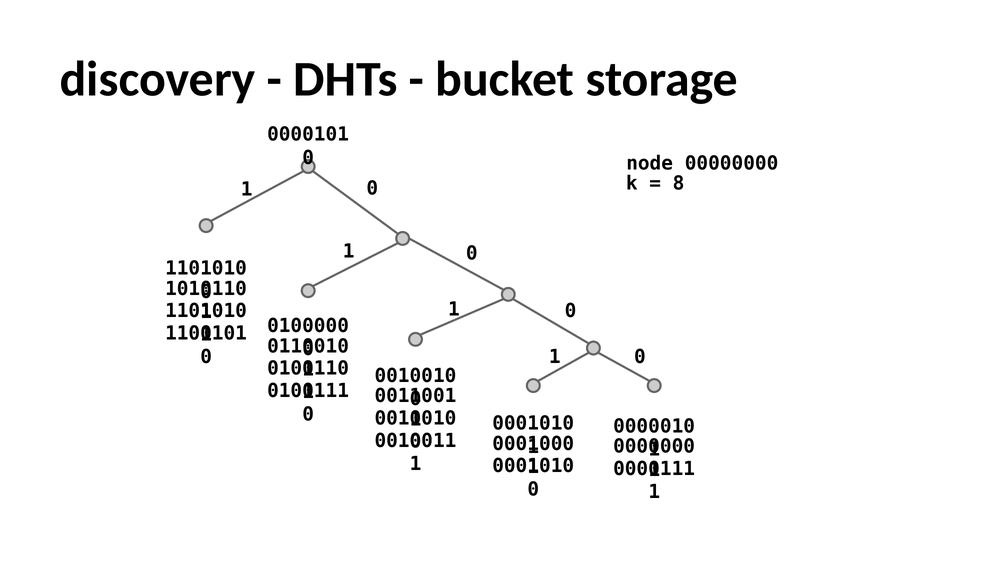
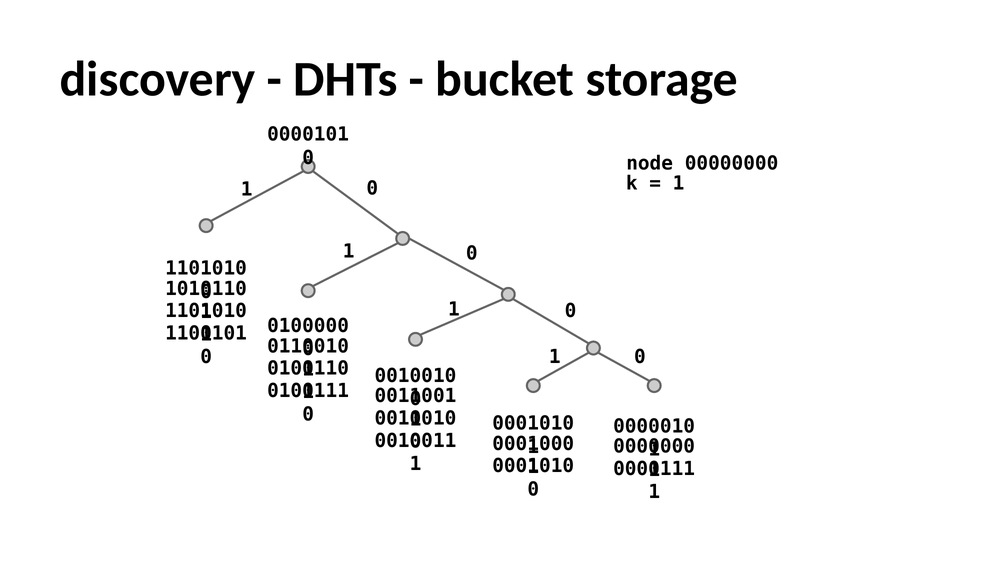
8 at (679, 184): 8 -> 1
